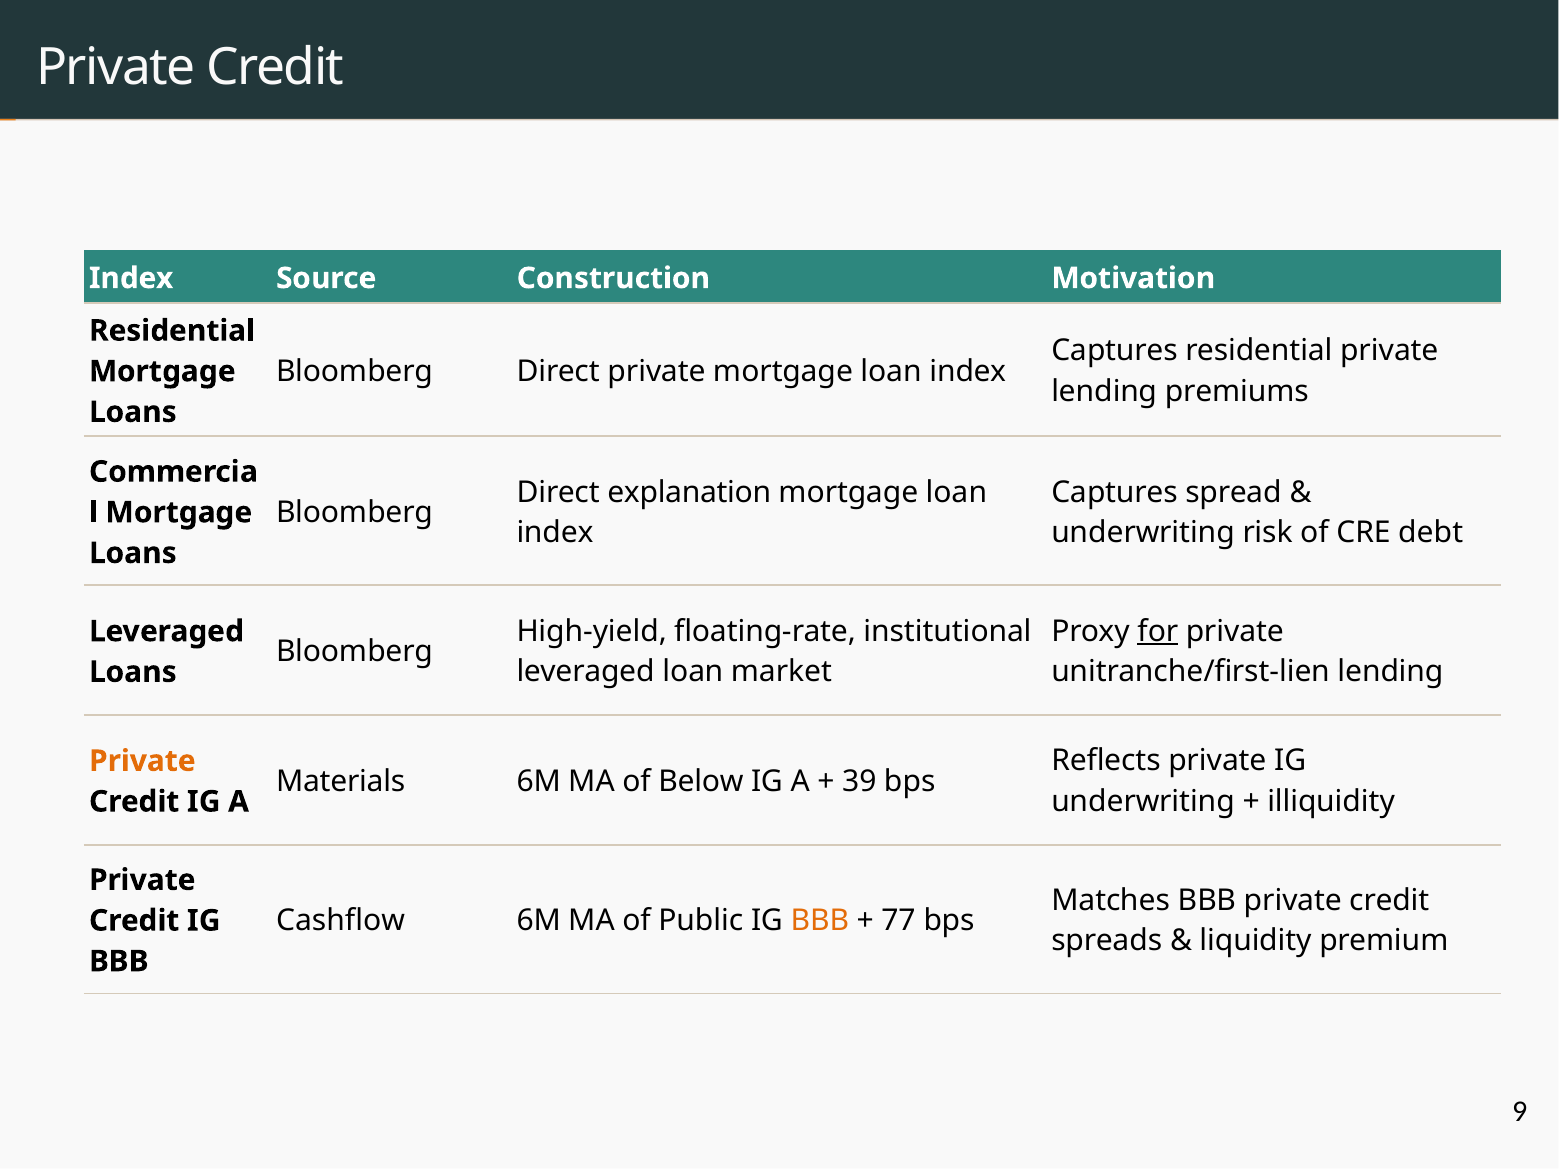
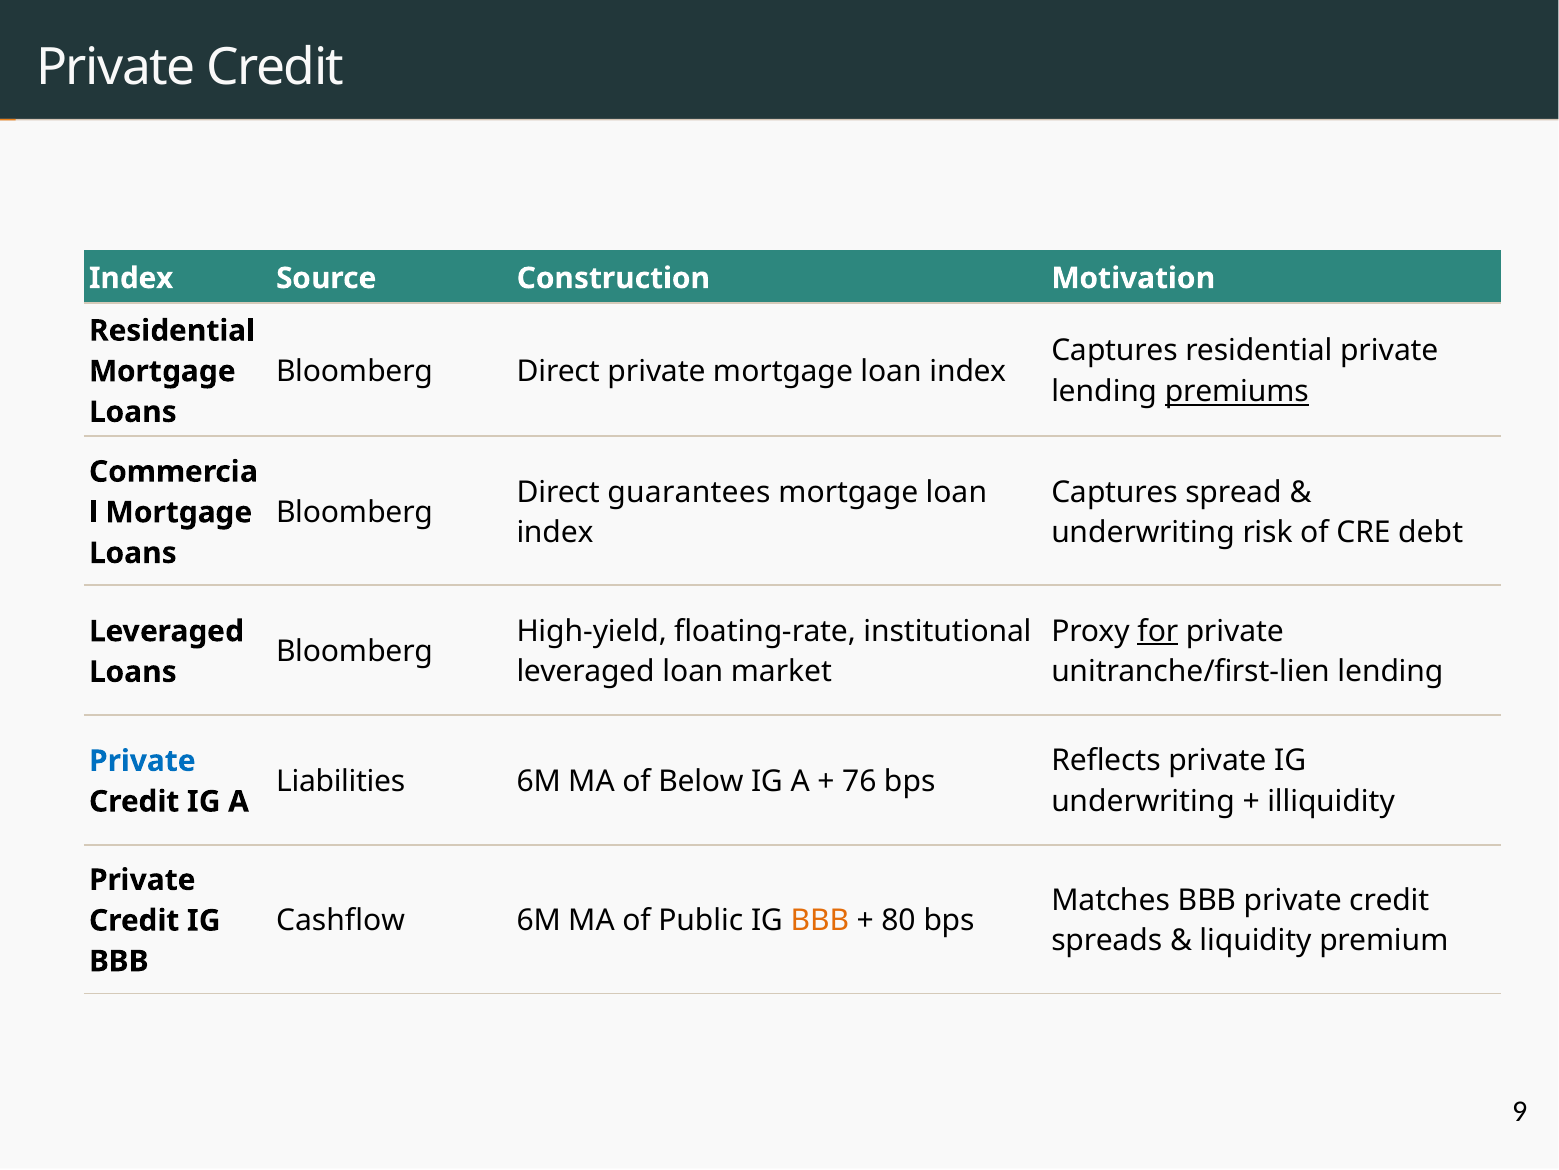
premiums underline: none -> present
explanation: explanation -> guarantees
Private at (142, 761) colour: orange -> blue
Materials: Materials -> Liabilities
39: 39 -> 76
77: 77 -> 80
